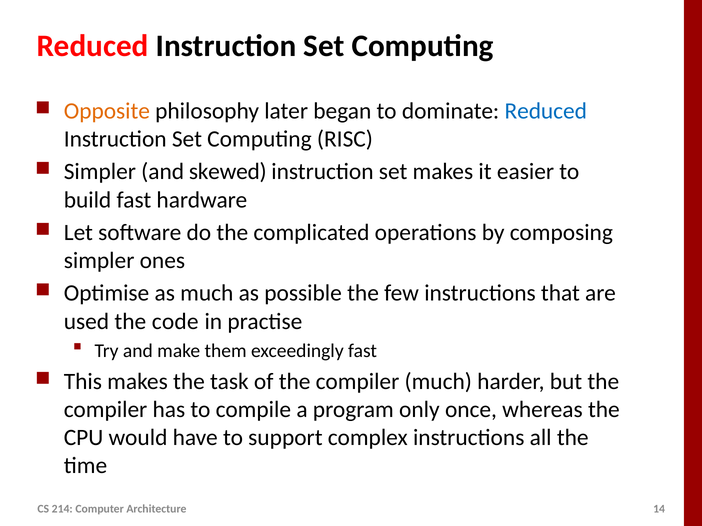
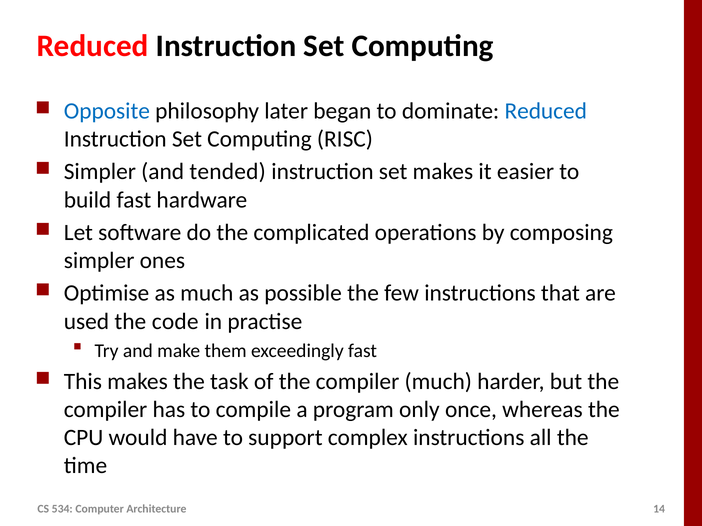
Opposite colour: orange -> blue
skewed: skewed -> tended
214: 214 -> 534
